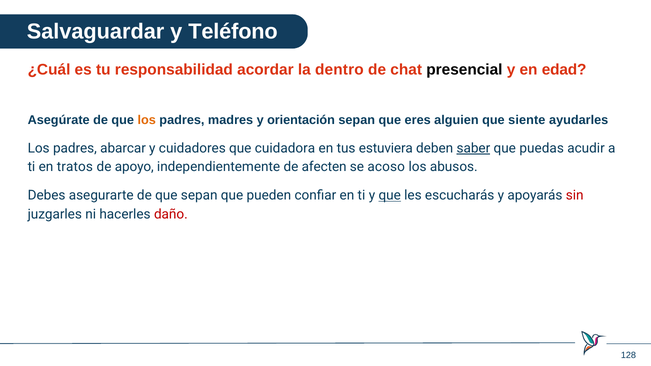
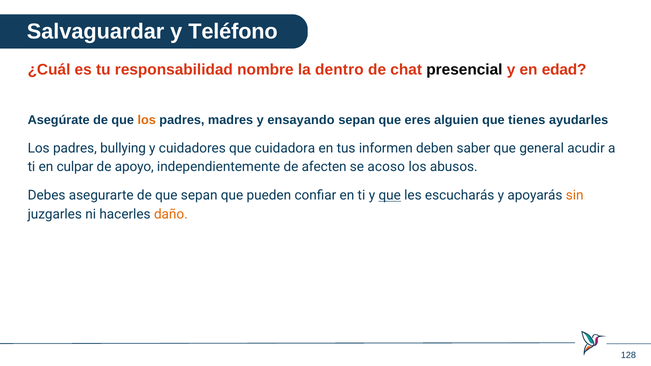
acordar: acordar -> nombre
orientación: orientación -> ensayando
siente: siente -> tienes
abarcar: abarcar -> bullying
estuviera: estuviera -> informen
saber underline: present -> none
puedas: puedas -> general
tratos: tratos -> culpar
sin colour: red -> orange
daño colour: red -> orange
